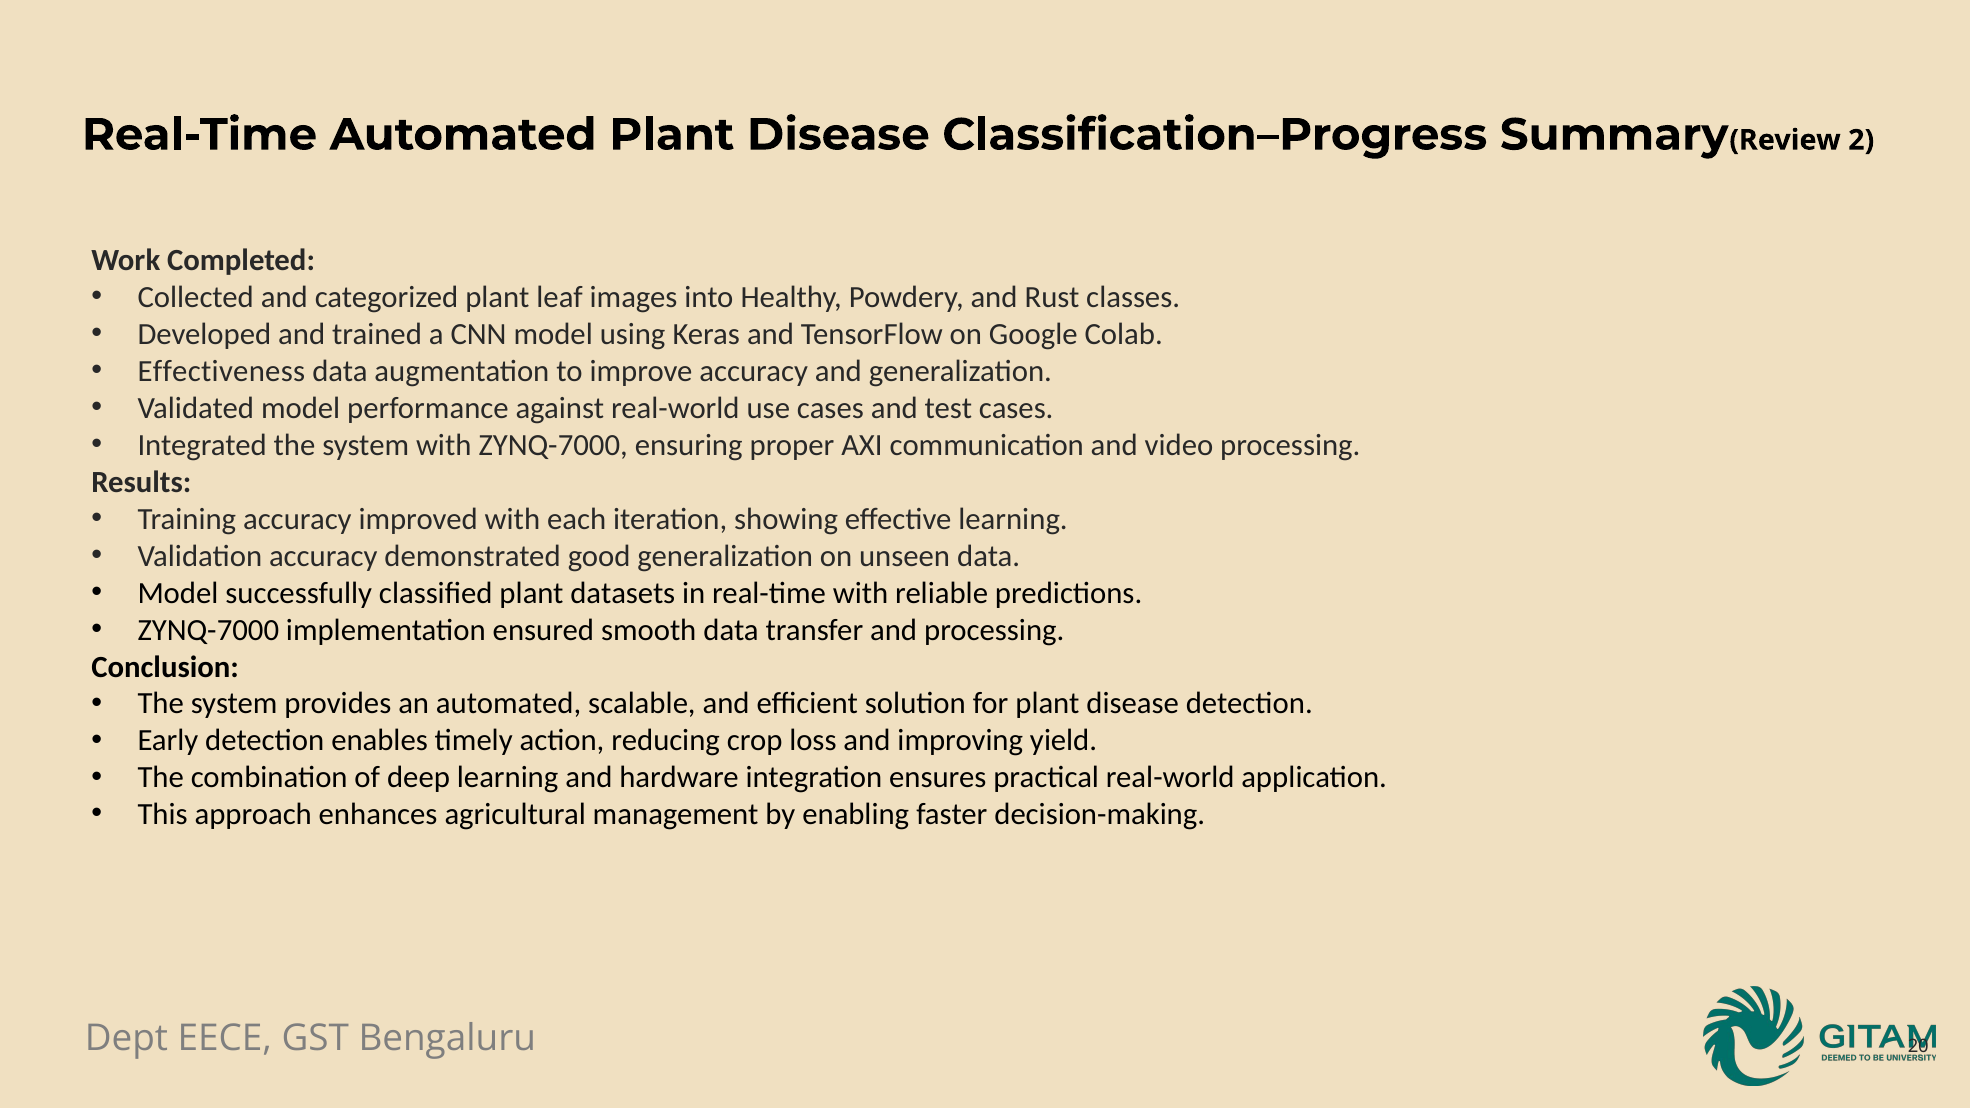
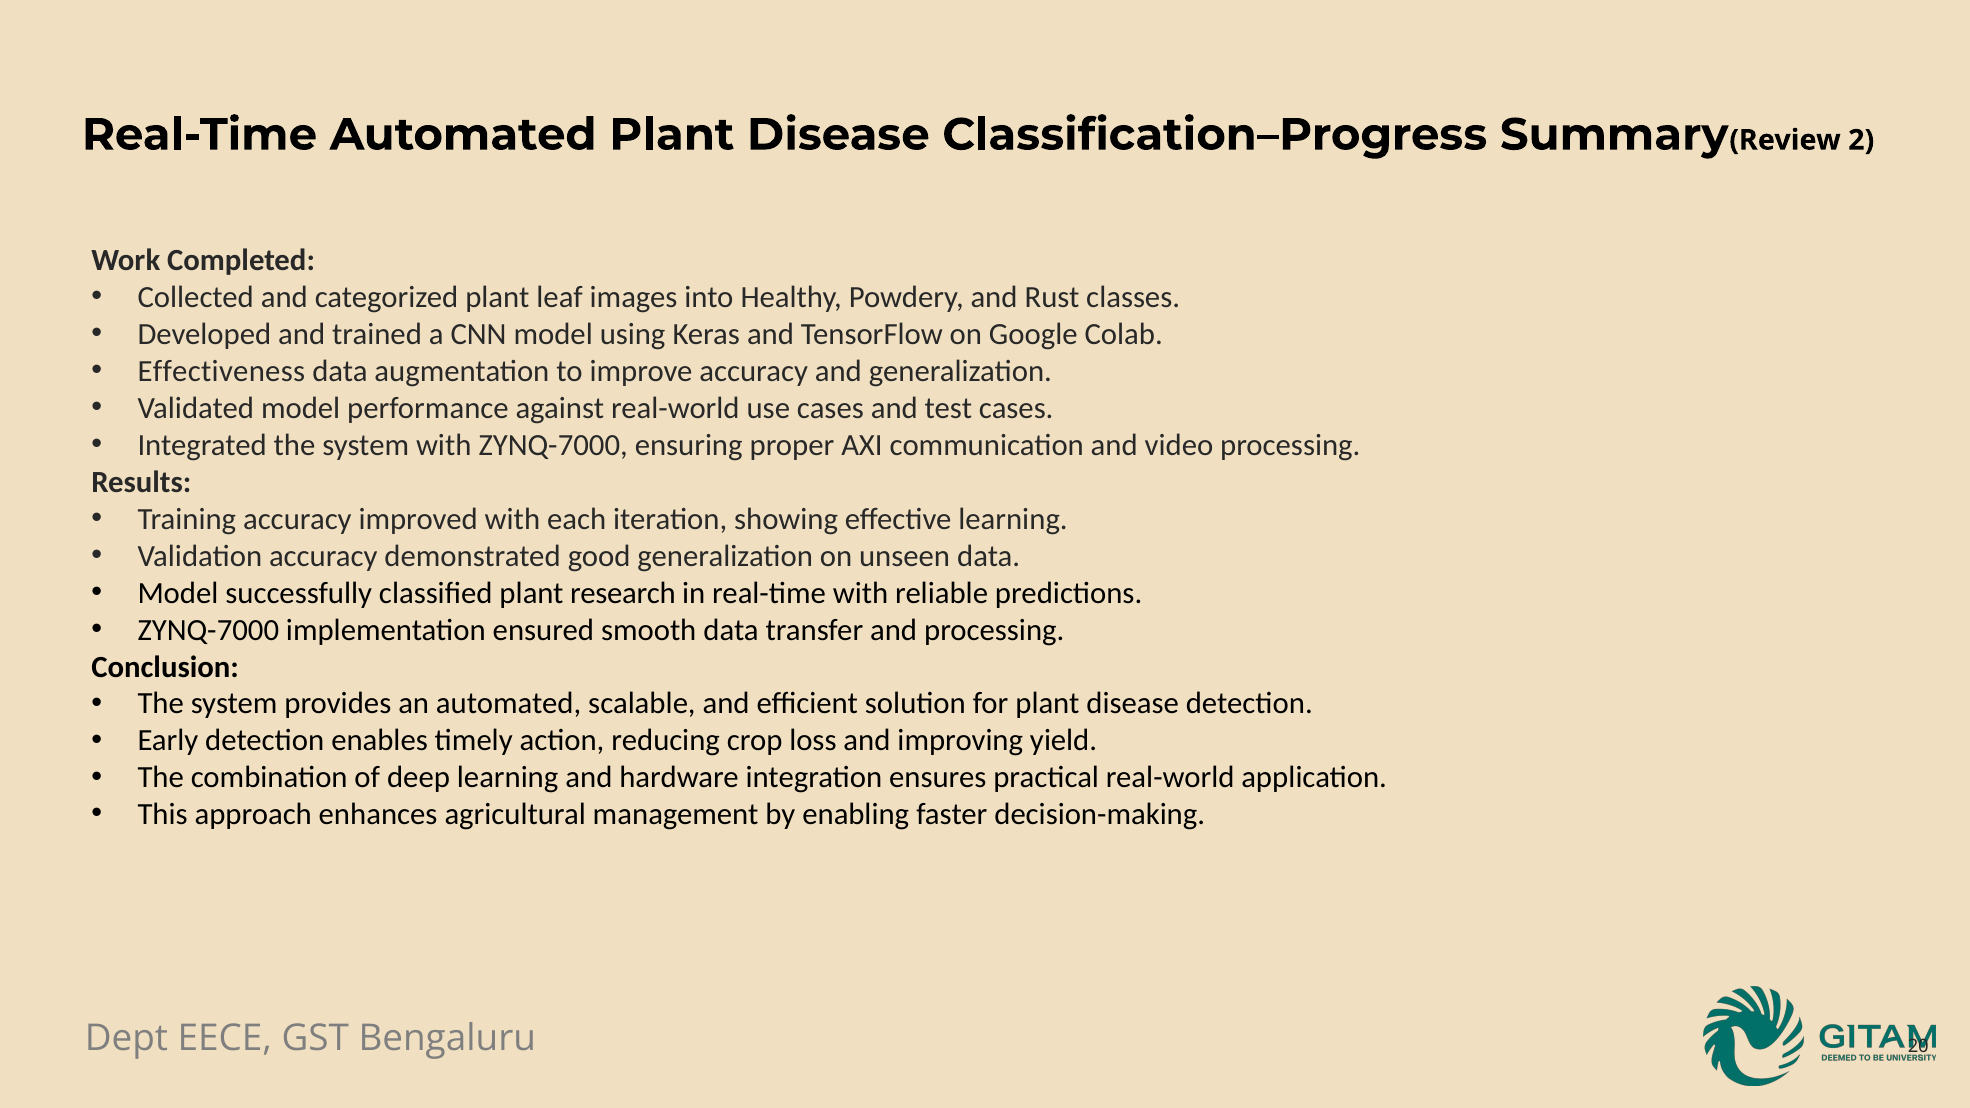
datasets: datasets -> research
